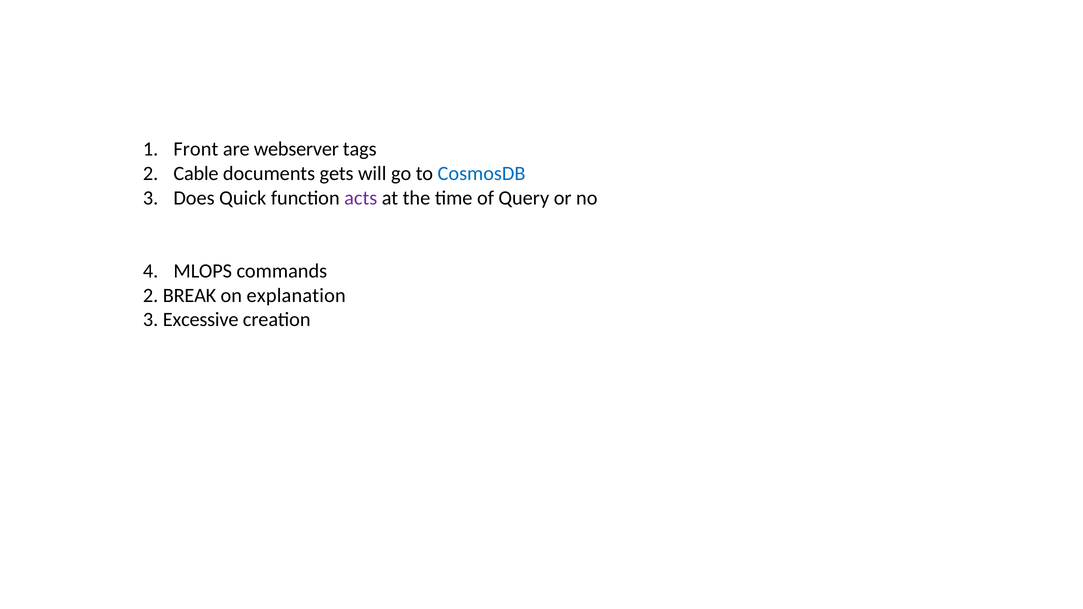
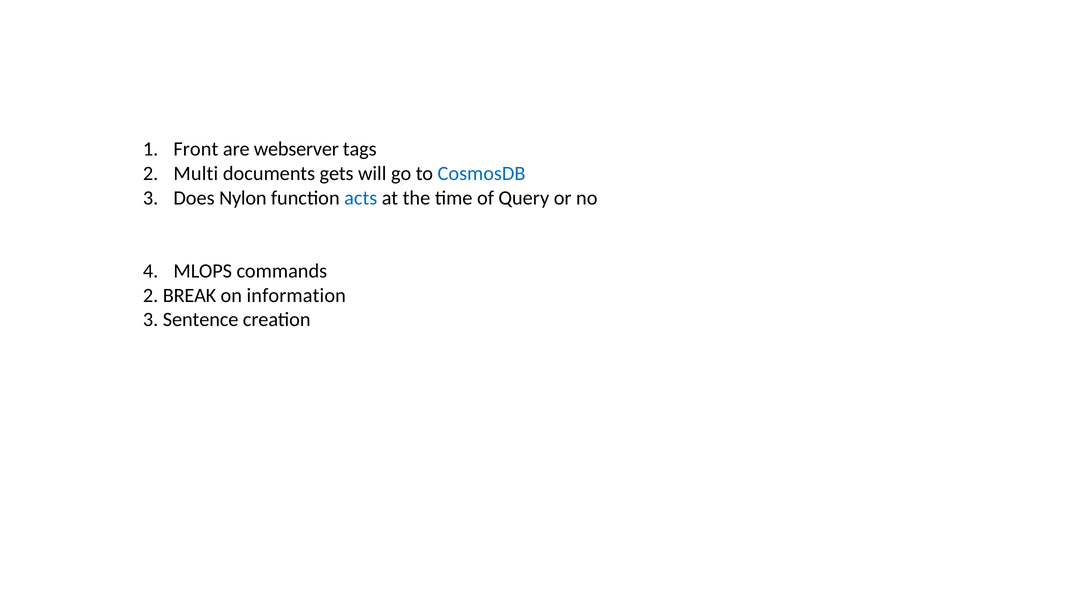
Cable: Cable -> Multi
Quick: Quick -> Nylon
acts colour: purple -> blue
explanation: explanation -> information
Excessive: Excessive -> Sentence
